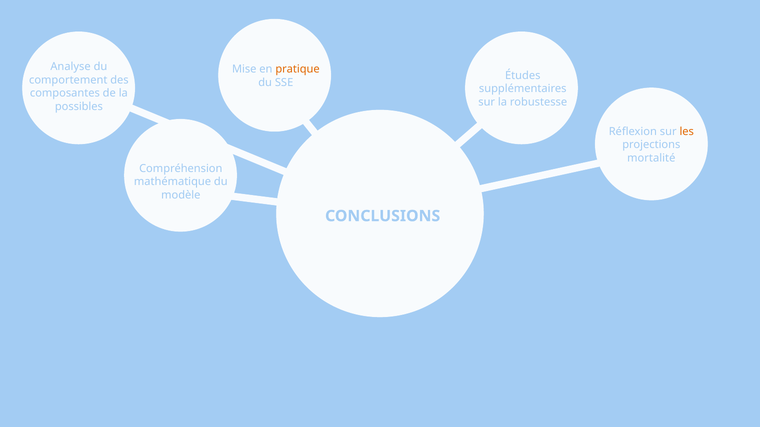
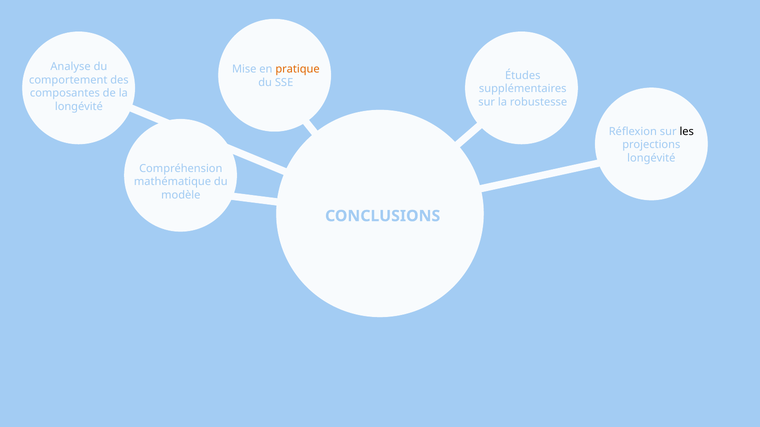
possibles at (79, 107): possibles -> longévité
les colour: orange -> black
mortalité at (651, 158): mortalité -> longévité
